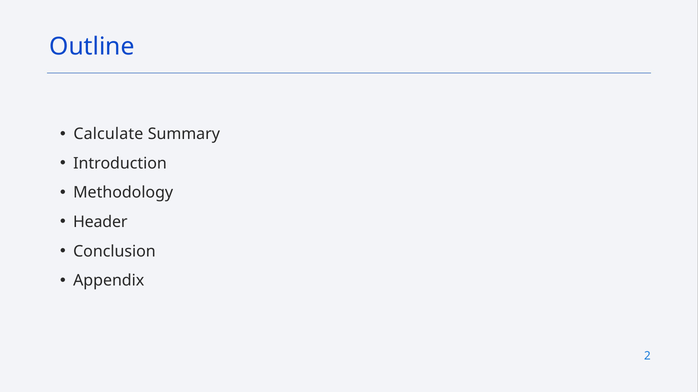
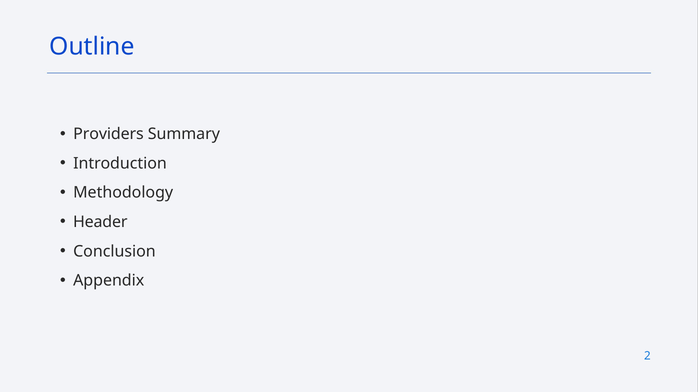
Calculate: Calculate -> Providers
